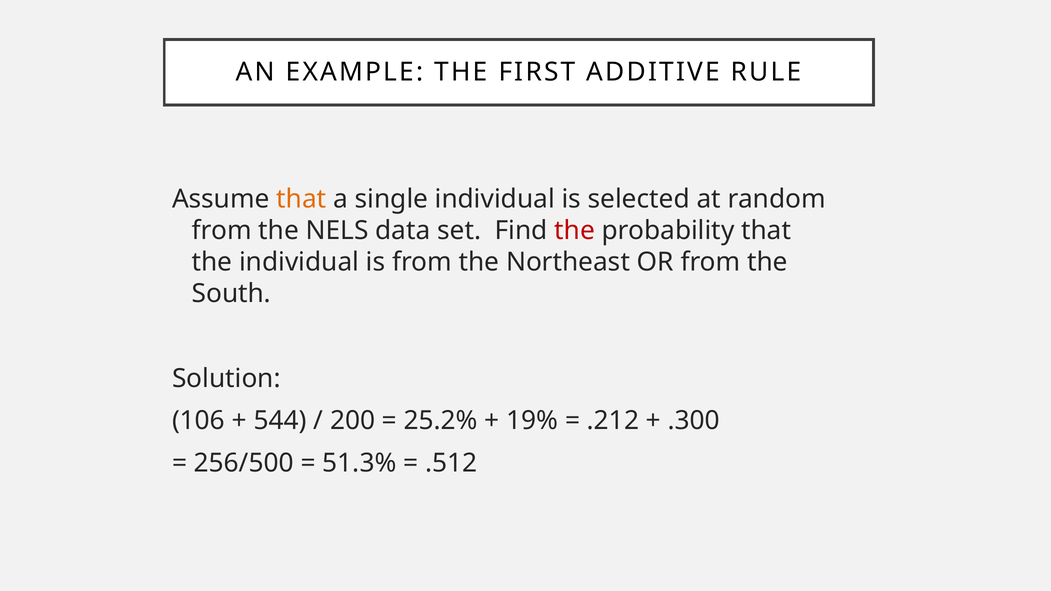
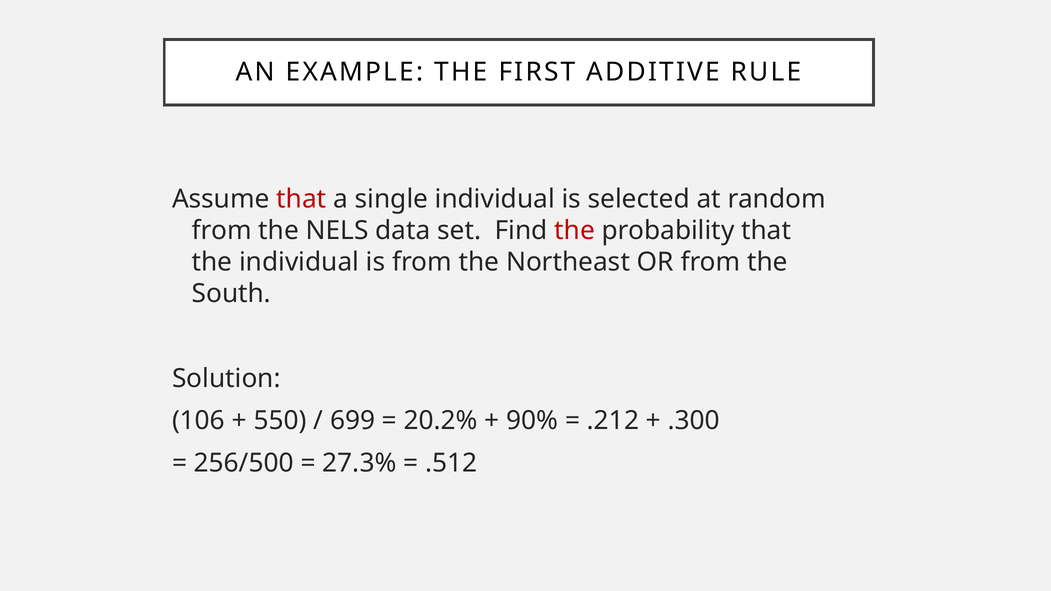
that at (301, 199) colour: orange -> red
544: 544 -> 550
200: 200 -> 699
25.2%: 25.2% -> 20.2%
19%: 19% -> 90%
51.3%: 51.3% -> 27.3%
